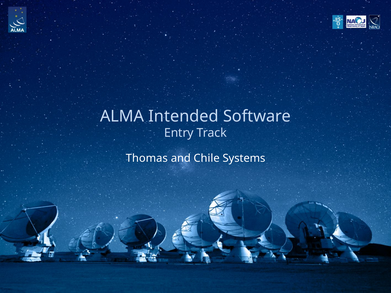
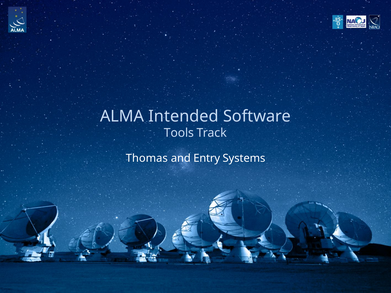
Entry: Entry -> Tools
Chile: Chile -> Entry
